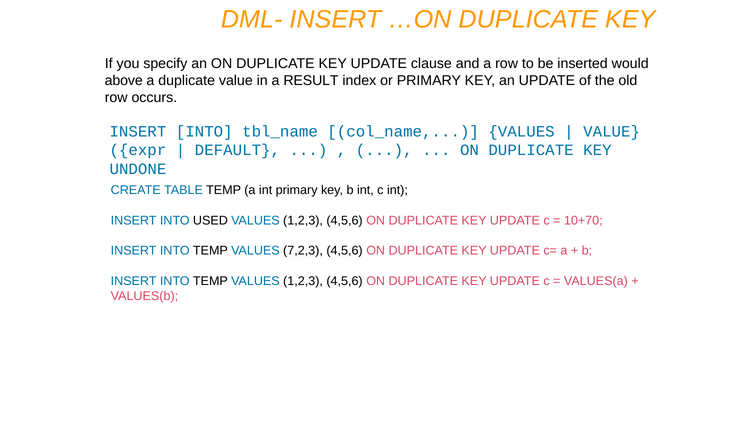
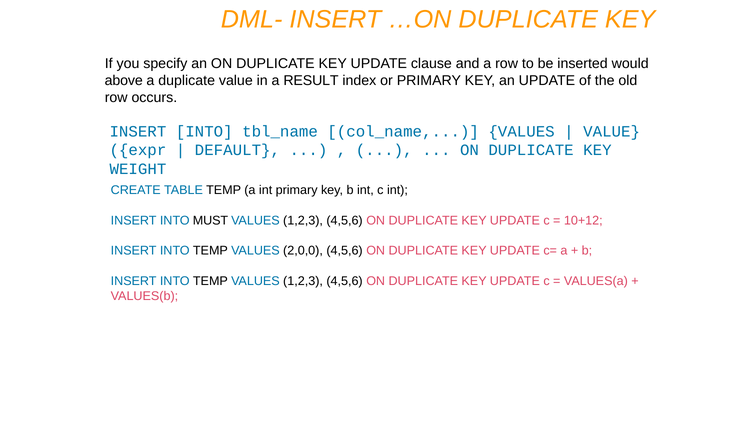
UNDONE: UNDONE -> WEIGHT
USED: USED -> MUST
10+70: 10+70 -> 10+12
7,2,3: 7,2,3 -> 2,0,0
